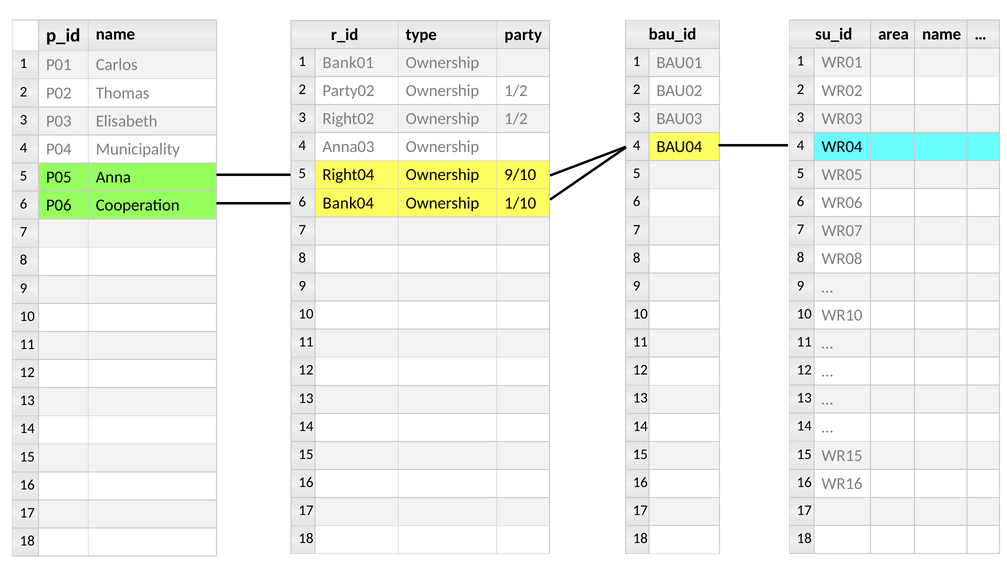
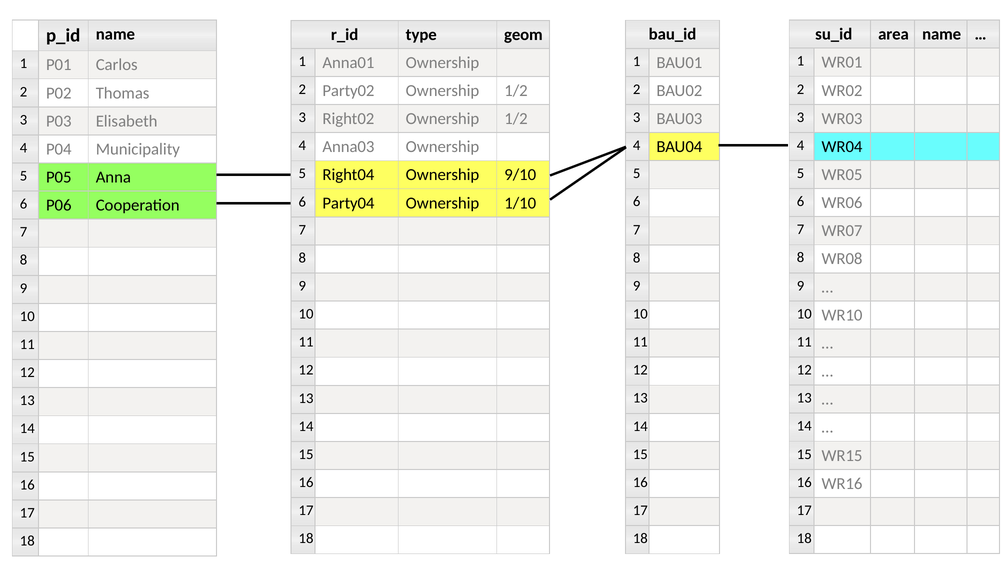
party: party -> geom
Bank01: Bank01 -> Anna01
Bank04: Bank04 -> Party04
